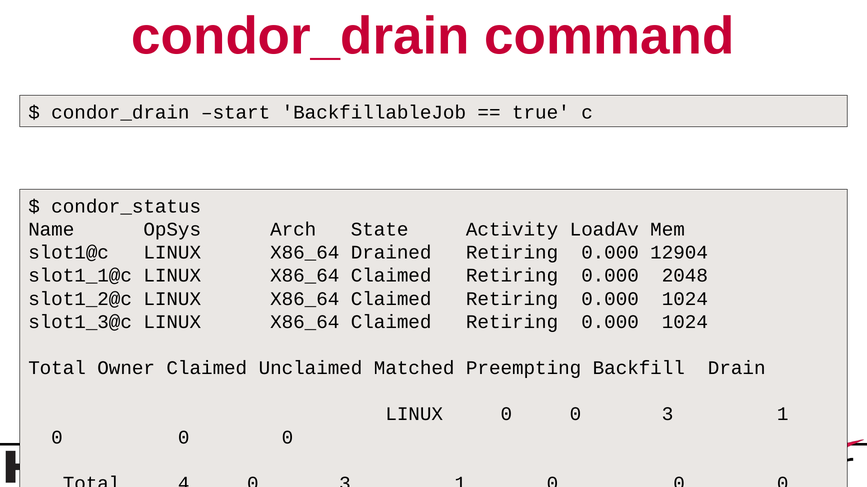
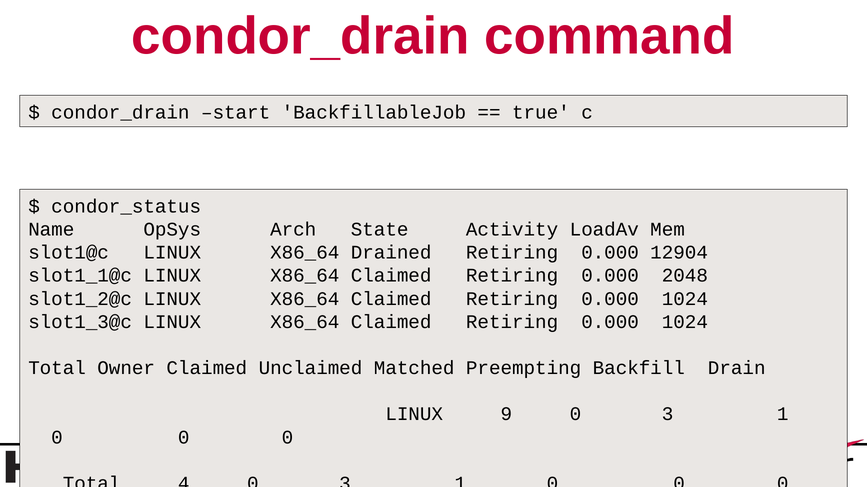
LINUX 0: 0 -> 9
